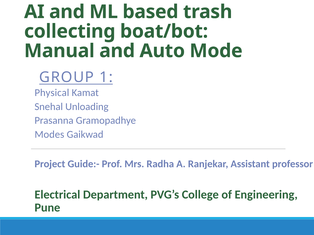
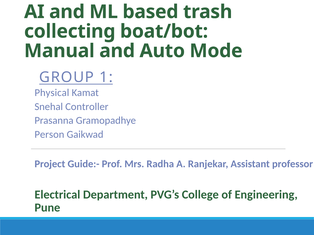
Unloading: Unloading -> Controller
Modes: Modes -> Person
